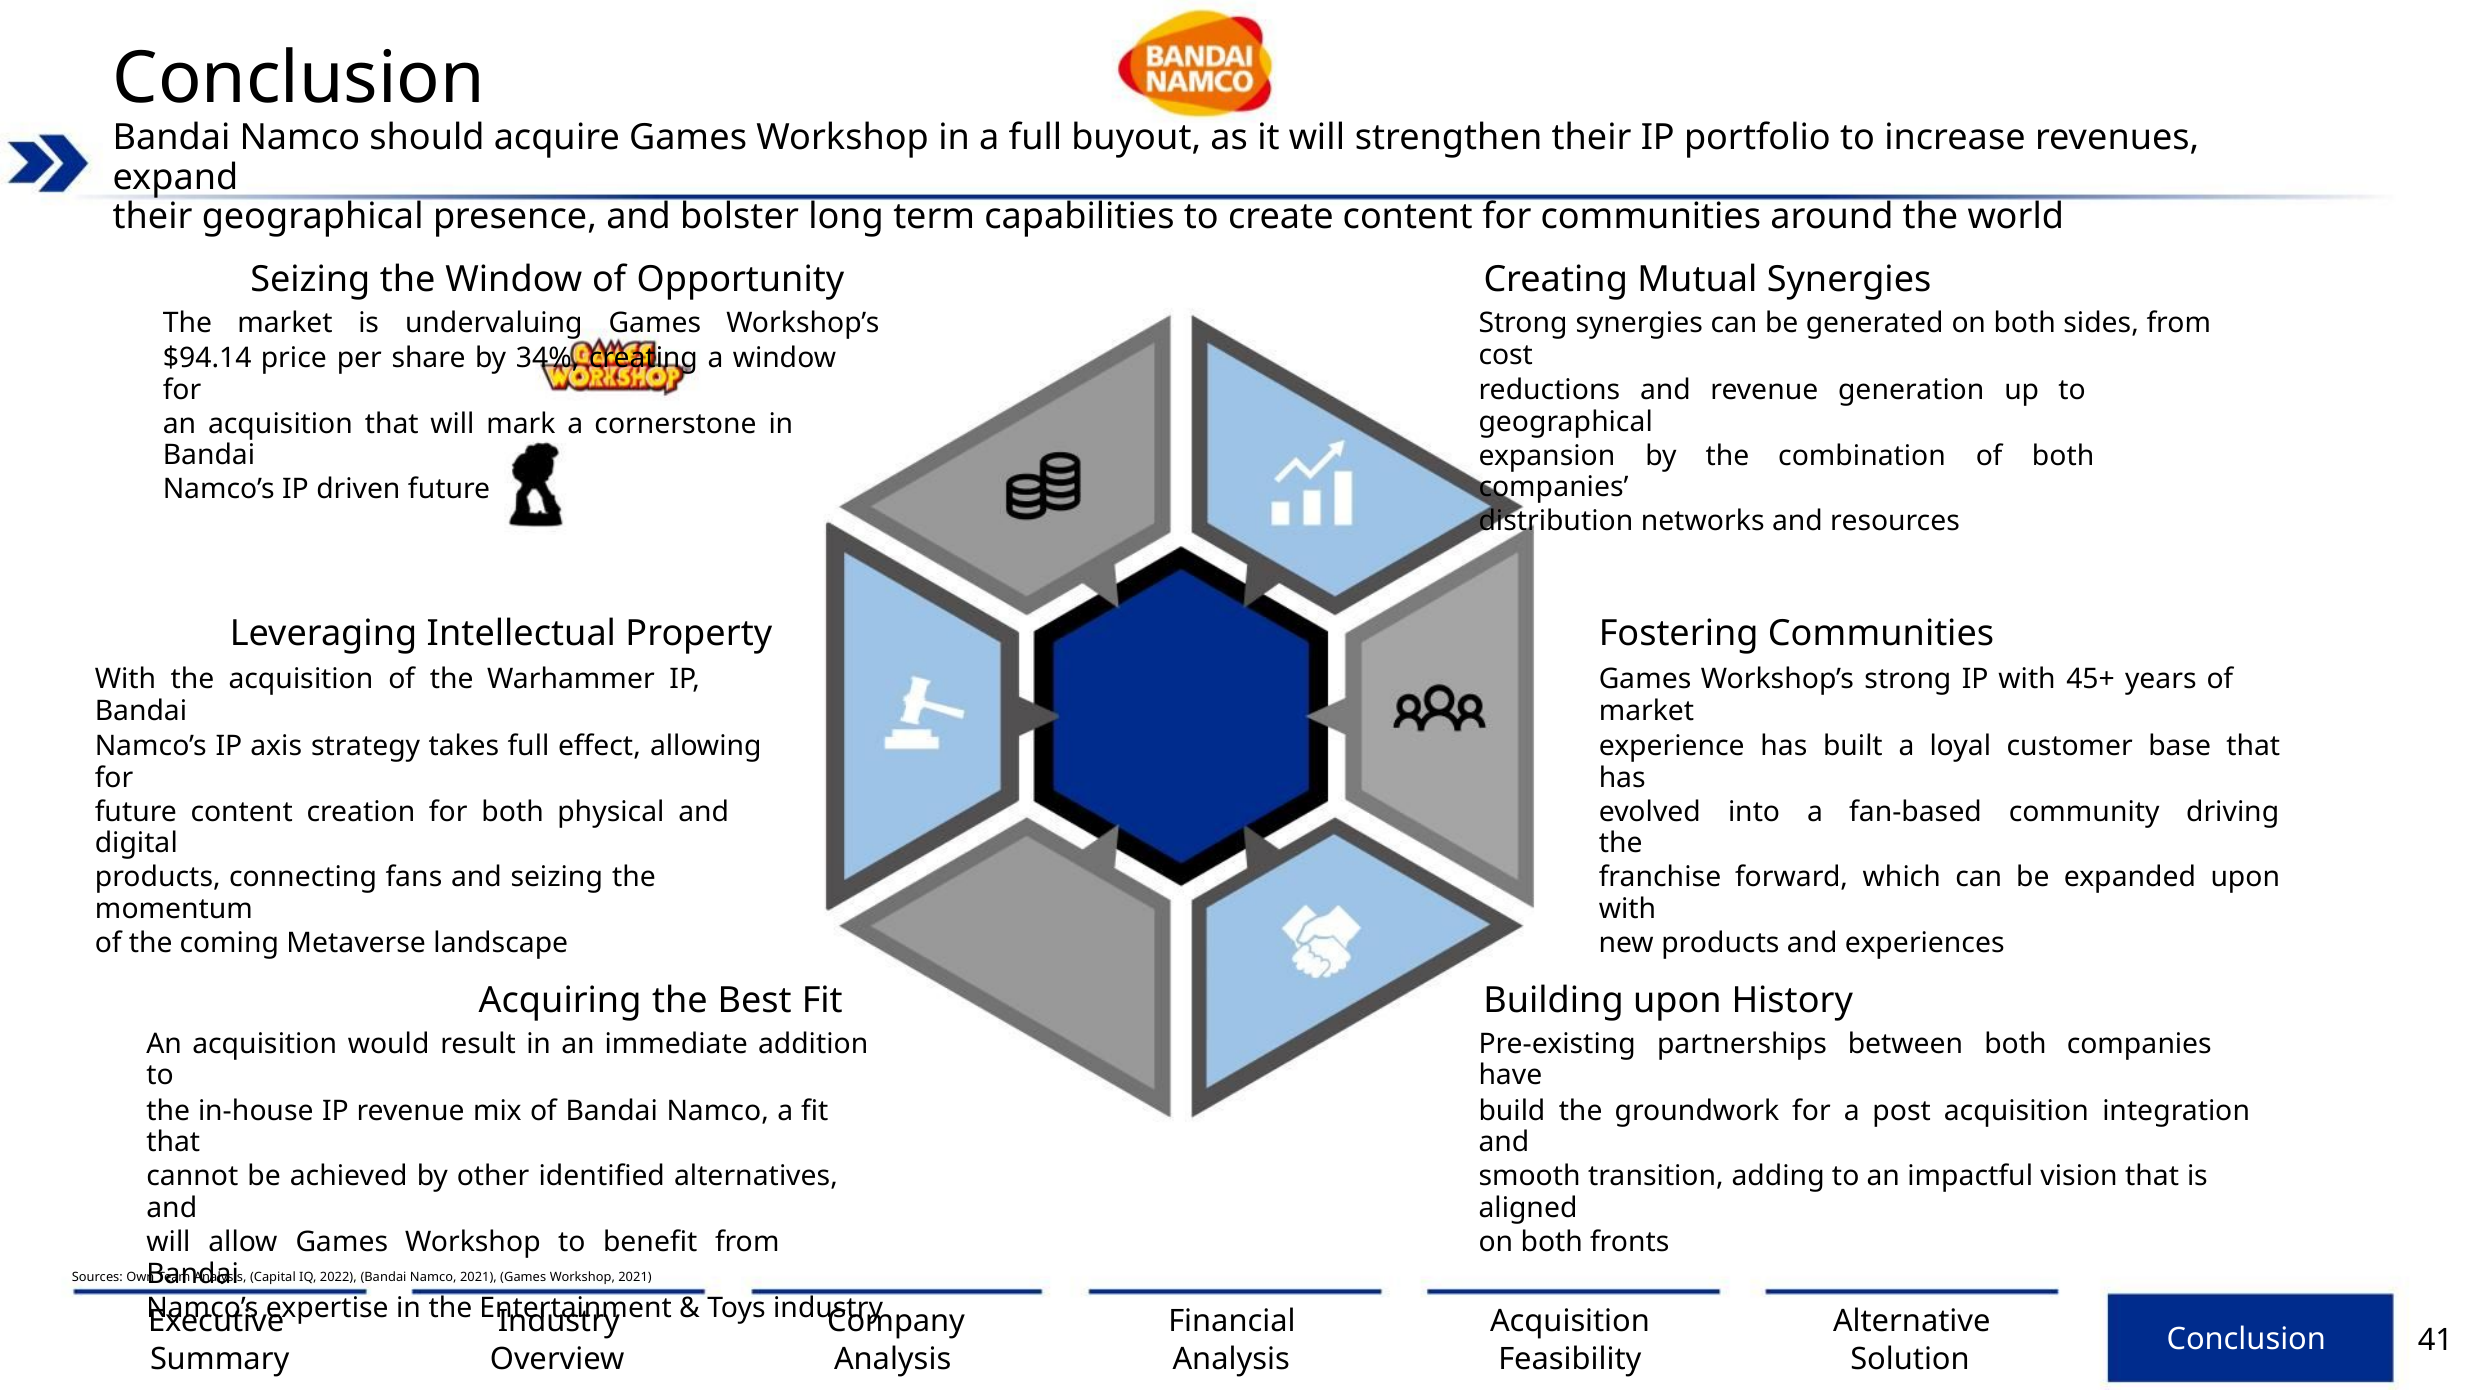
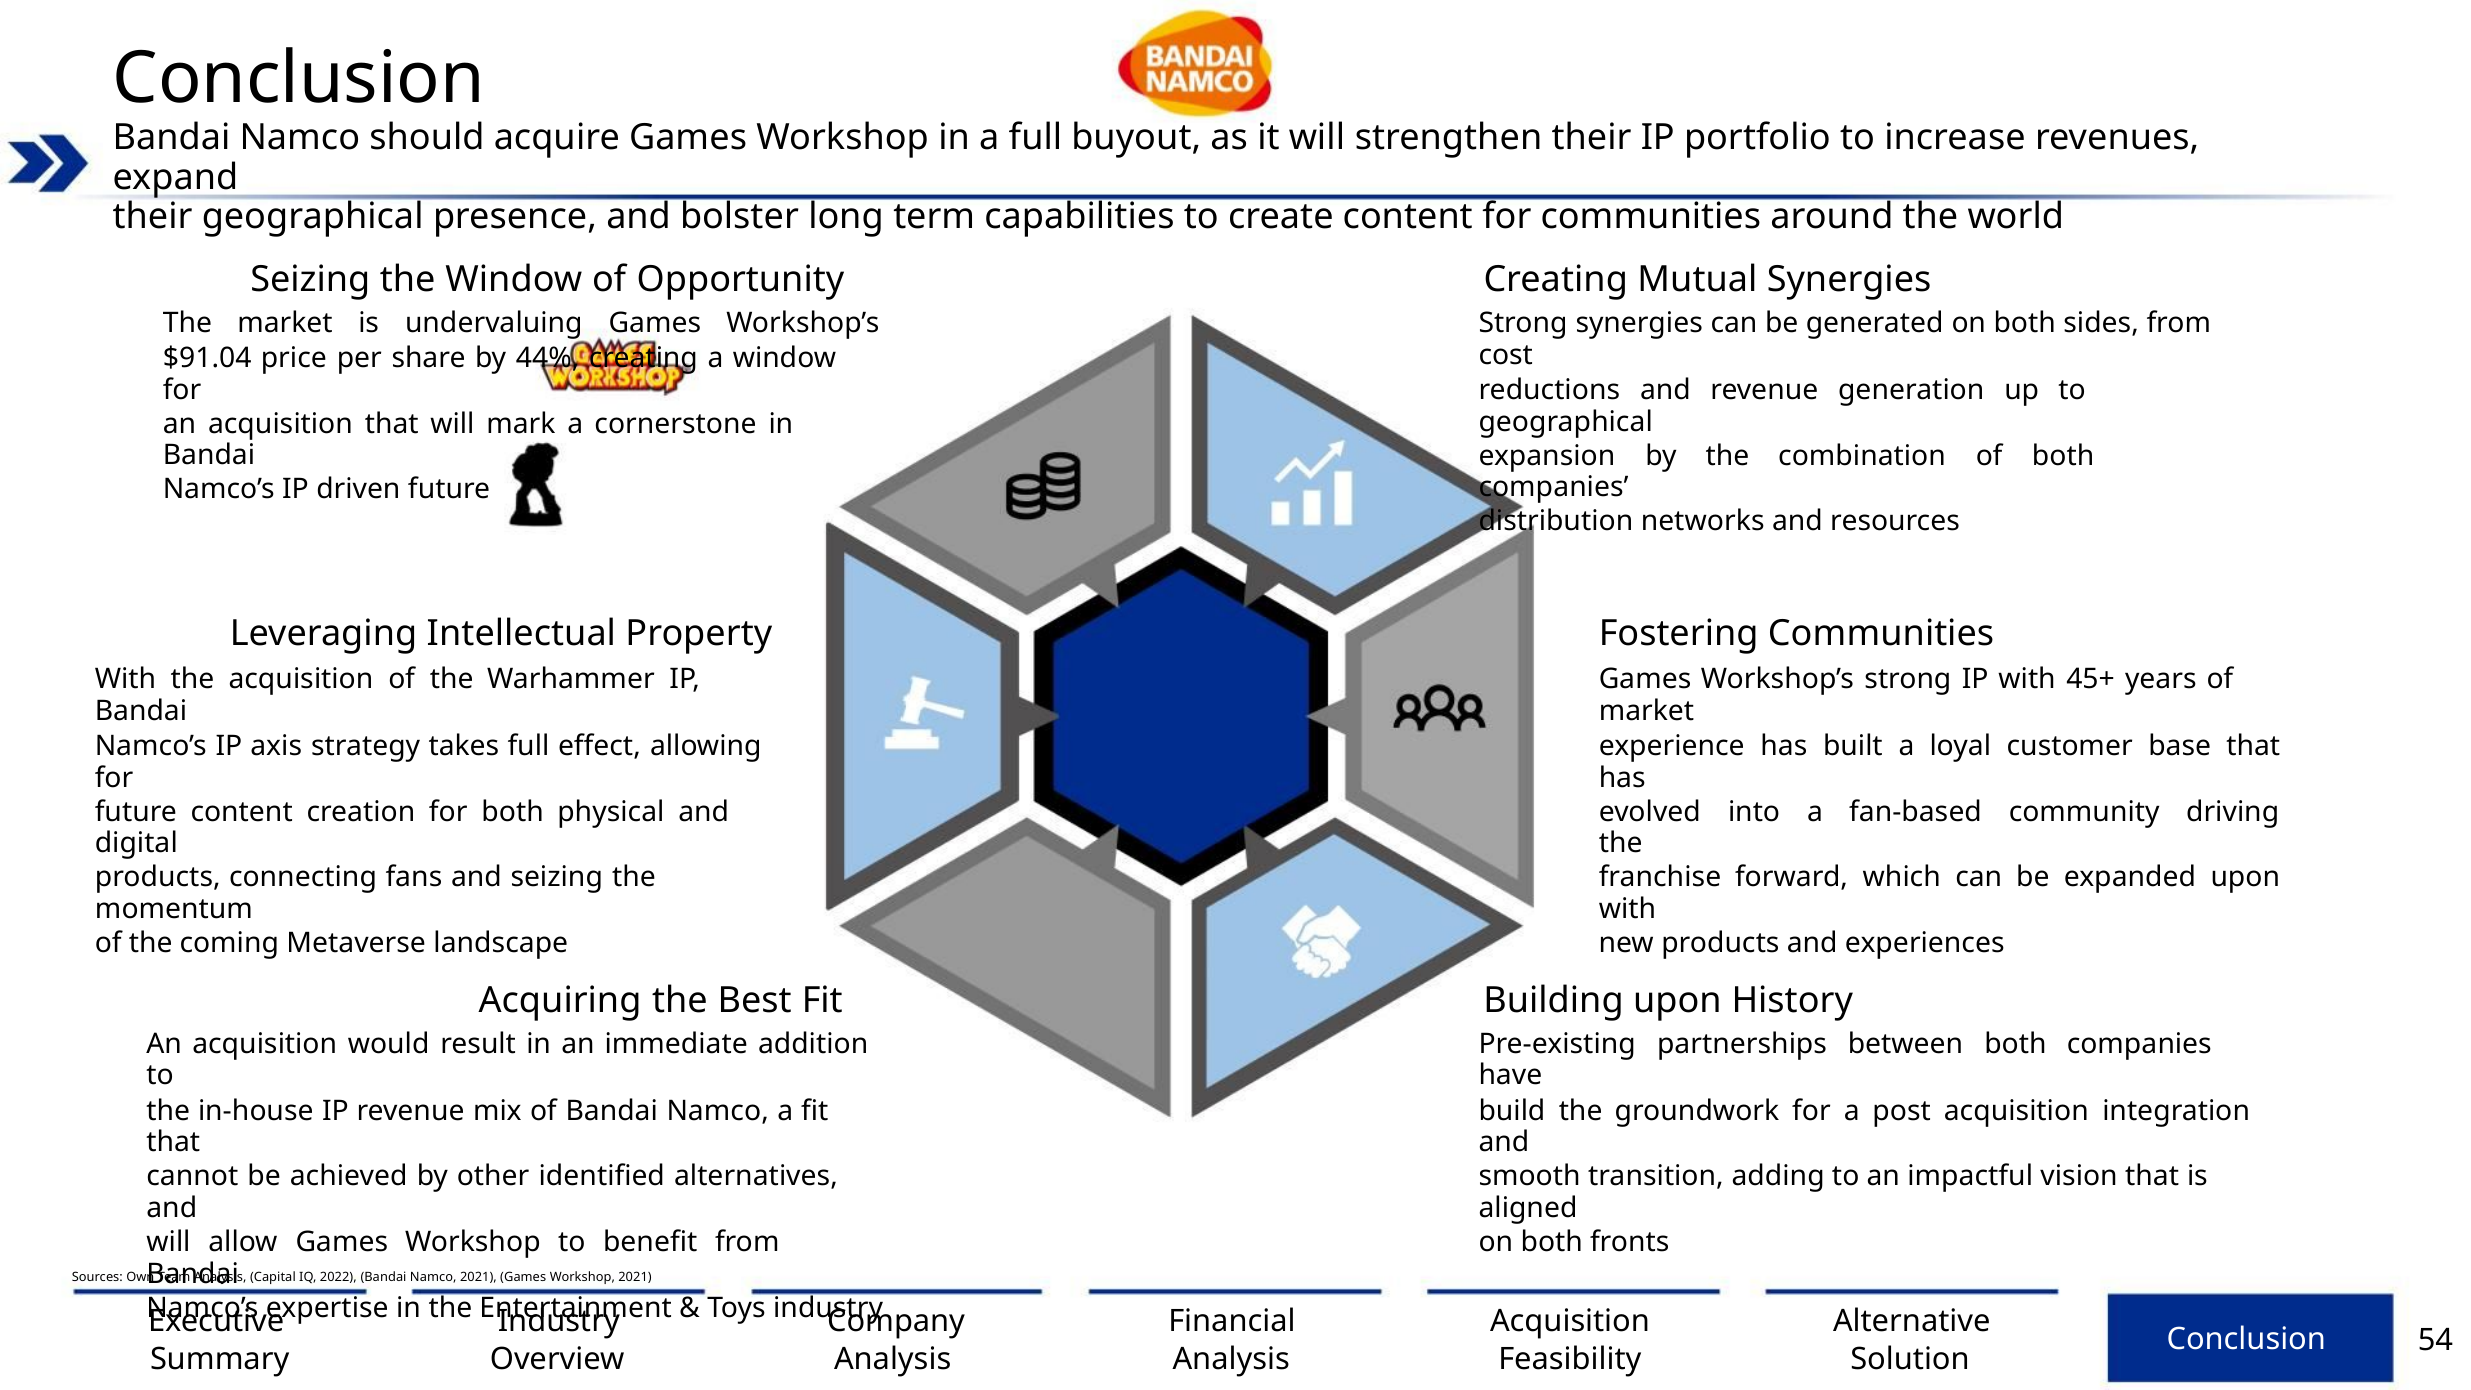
$94.14: $94.14 -> $91.04
34%: 34% -> 44%
41: 41 -> 54
